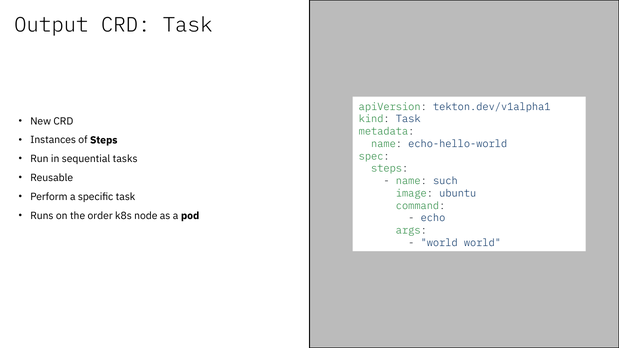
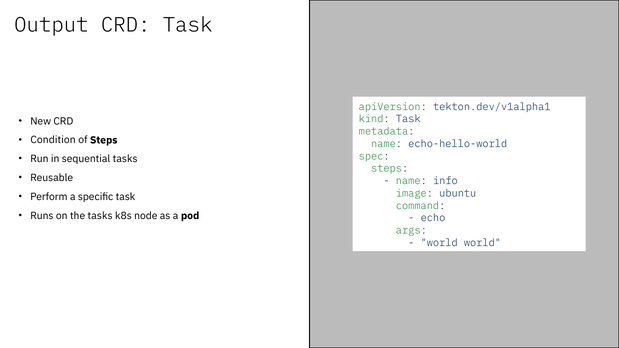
Instances: Instances -> Condition
such: such -> info
the order: order -> tasks
